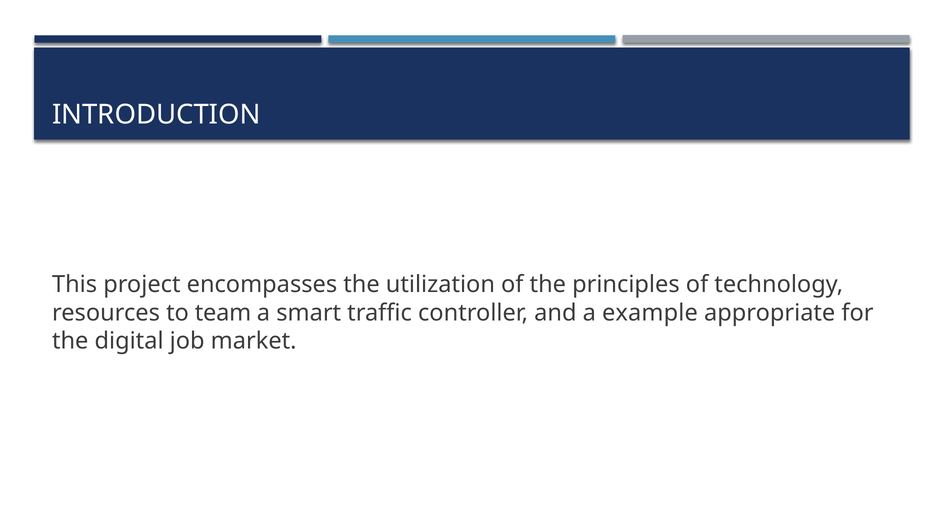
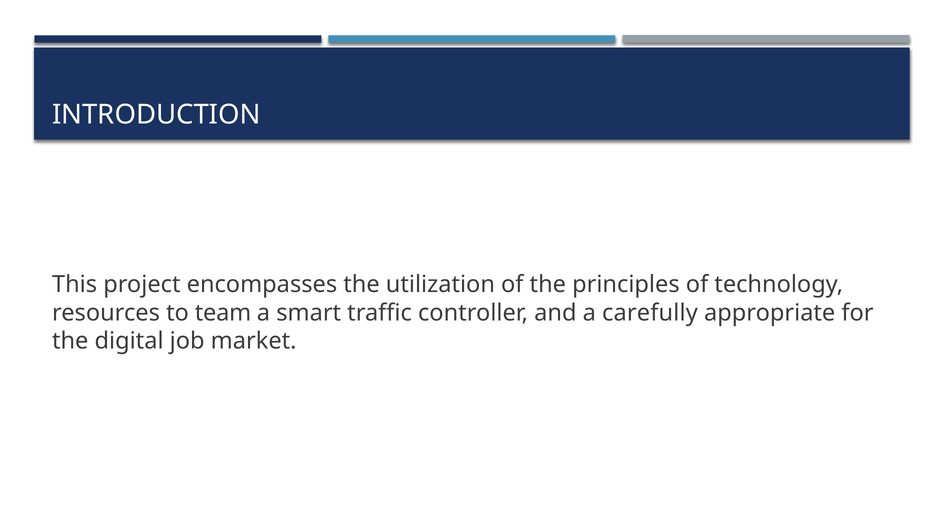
example: example -> carefully
